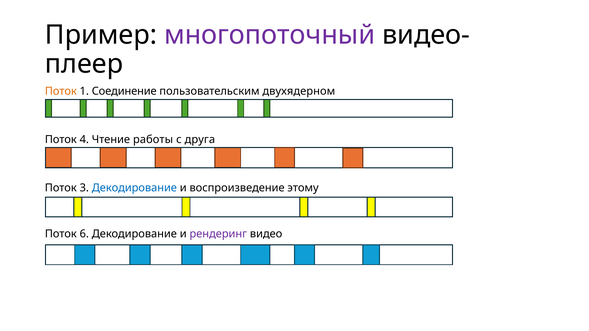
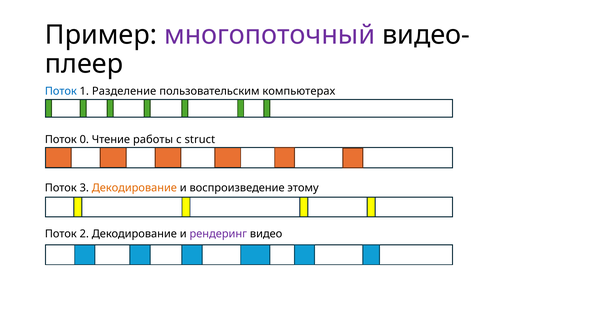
Поток at (61, 91) colour: orange -> blue
Соединение: Соединение -> Разделение
двухядерном: двухядерном -> компьютерах
4: 4 -> 0
друга: друга -> struct
Декодирование at (134, 188) colour: blue -> orange
6: 6 -> 2
